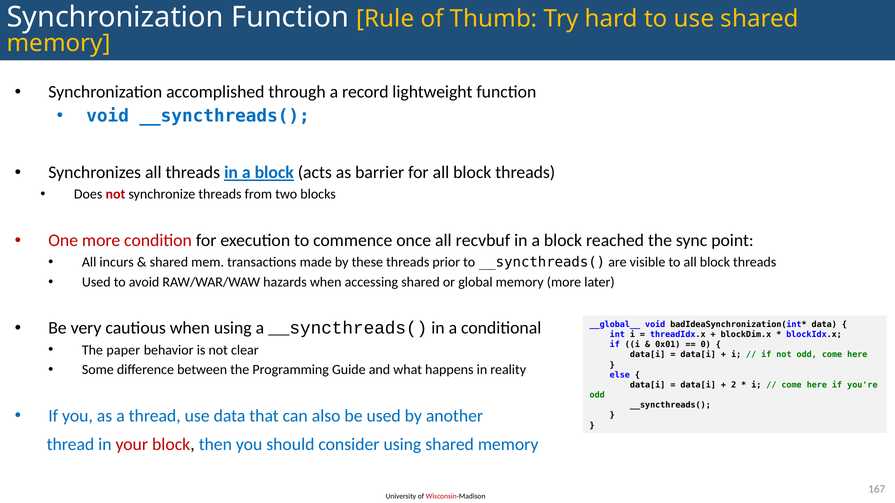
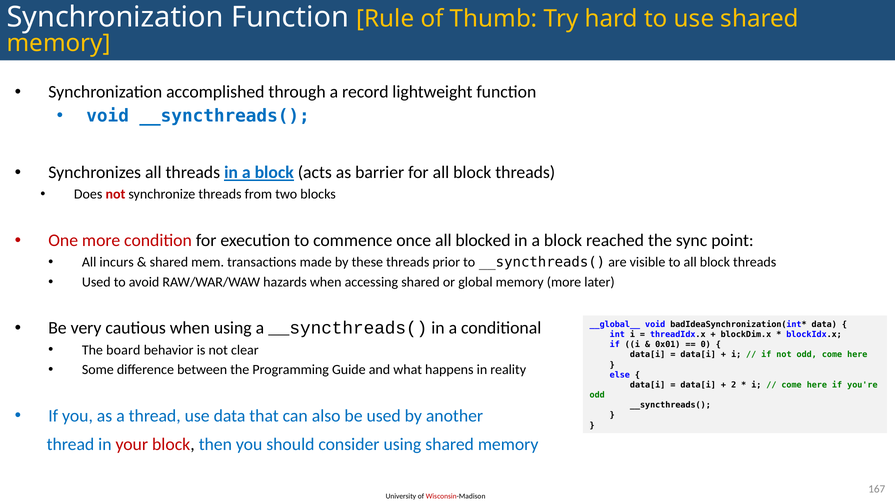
recvbuf: recvbuf -> blocked
paper: paper -> board
